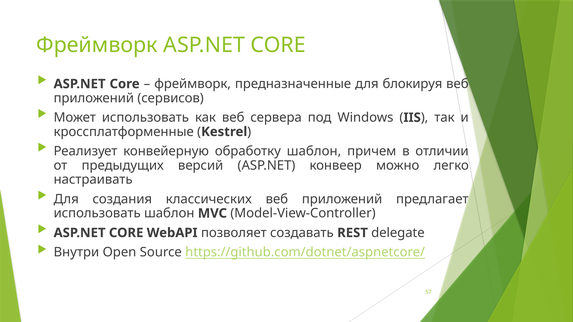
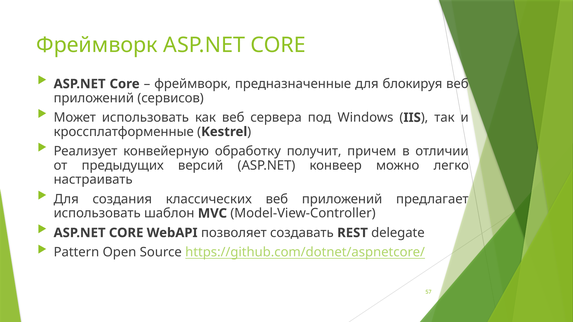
обработку шаблон: шаблон -> получит
Внутри: Внутри -> Pattern
